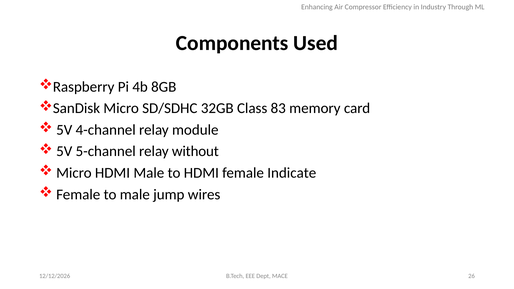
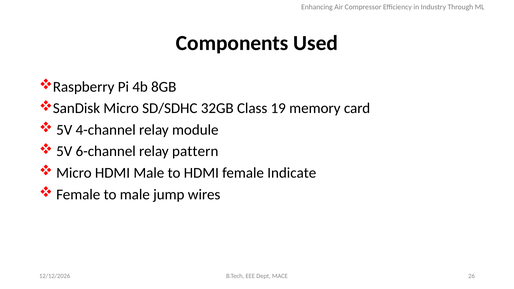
83: 83 -> 19
5-channel: 5-channel -> 6-channel
without: without -> pattern
